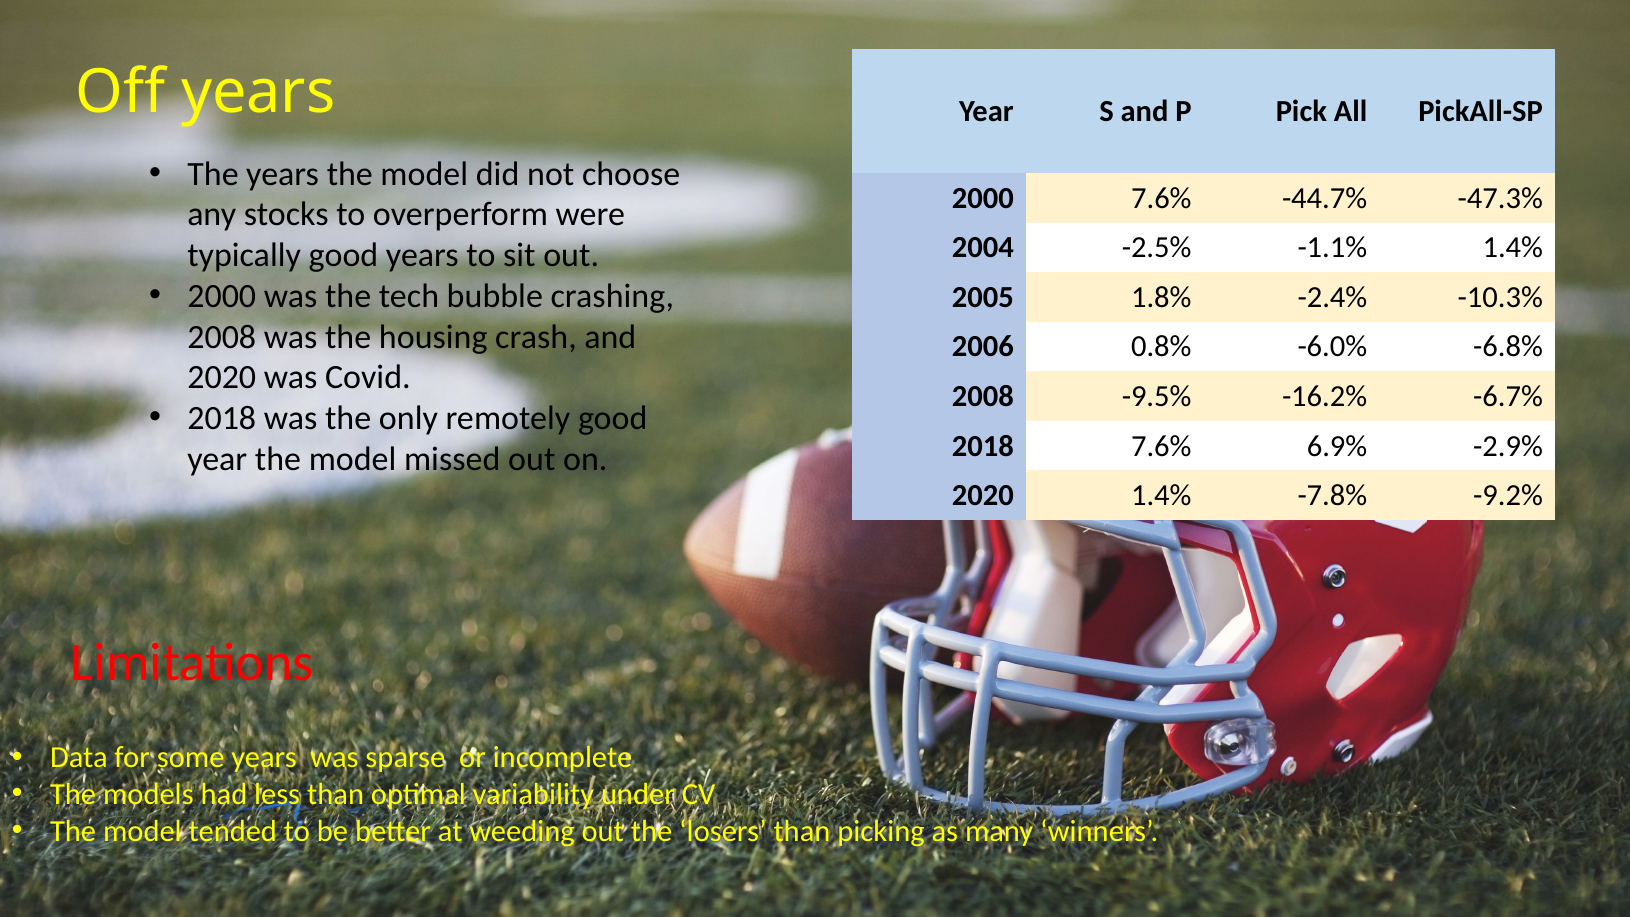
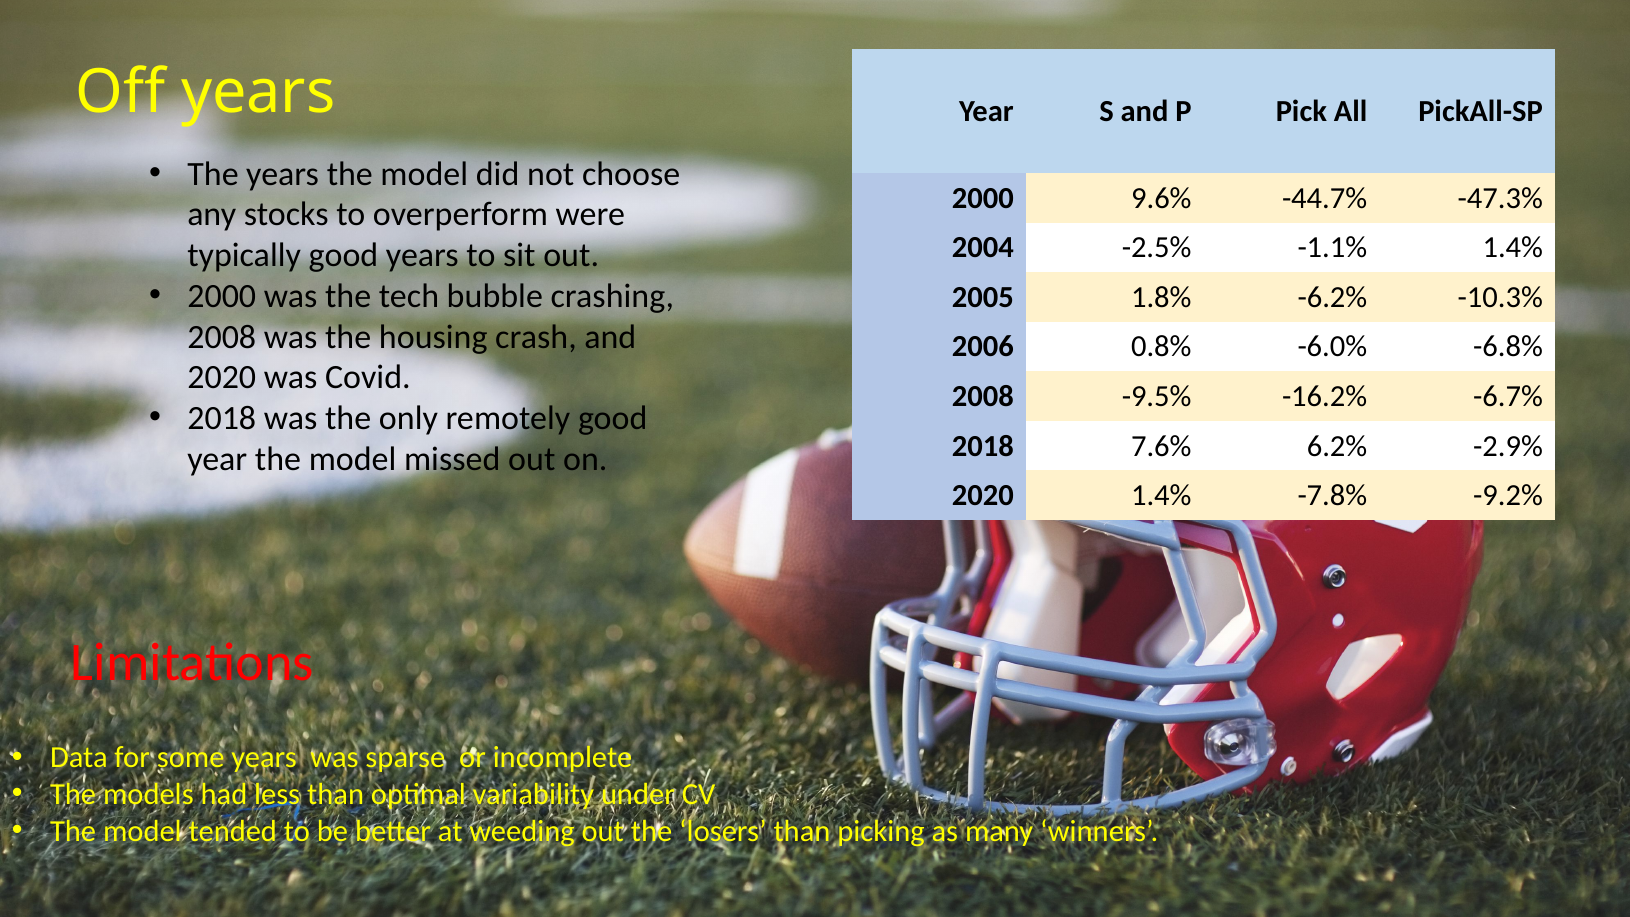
2000 7.6%: 7.6% -> 9.6%
-2.4%: -2.4% -> -6.2%
6.9%: 6.9% -> 6.2%
